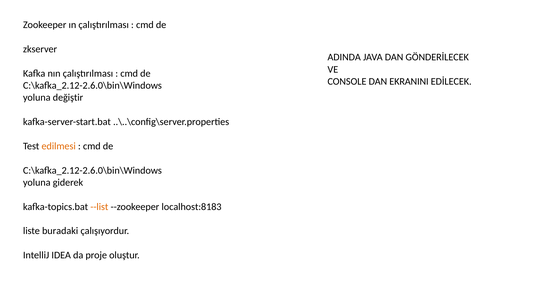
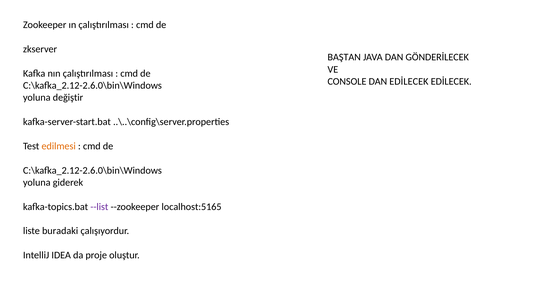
ADINDA: ADINDA -> BAŞTAN
DAN EKRANINI: EKRANINI -> EDİLECEK
--list colour: orange -> purple
localhost:8183: localhost:8183 -> localhost:5165
